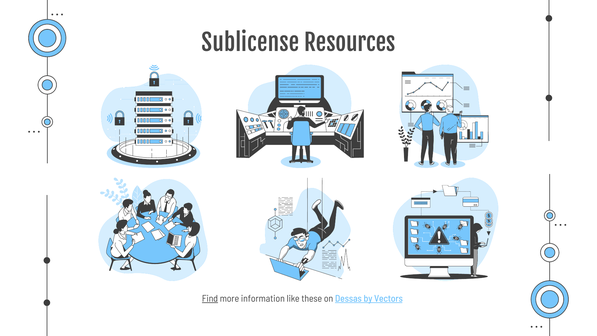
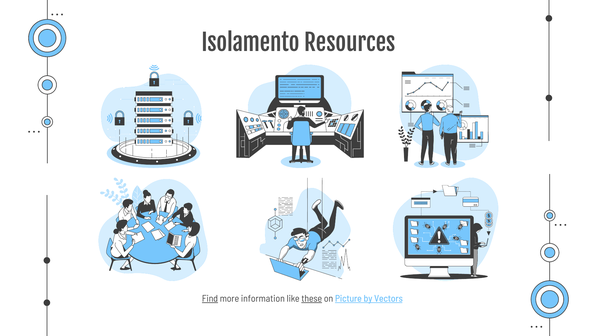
Sublicense: Sublicense -> Isolamento
these underline: none -> present
Dessas: Dessas -> Picture
